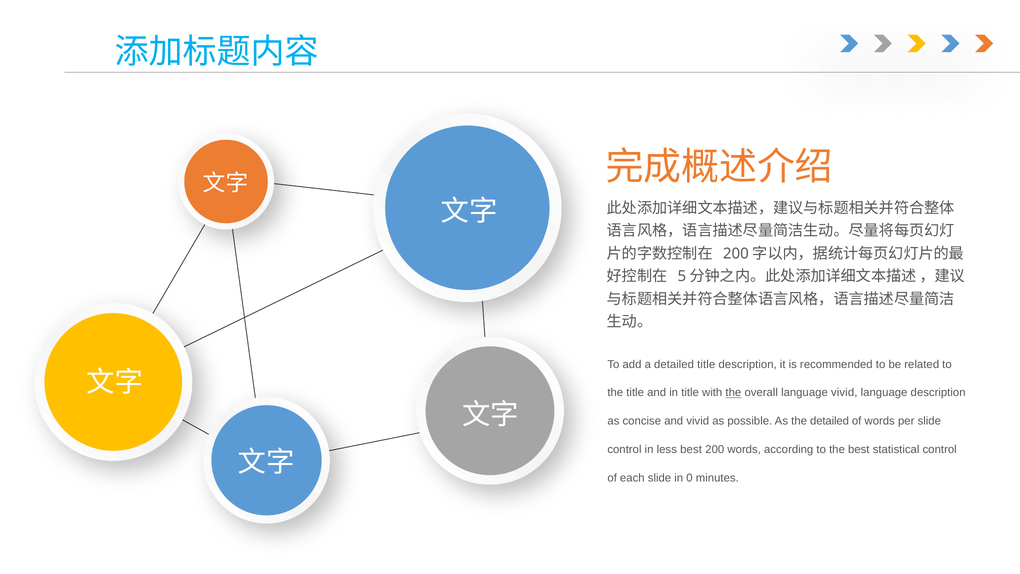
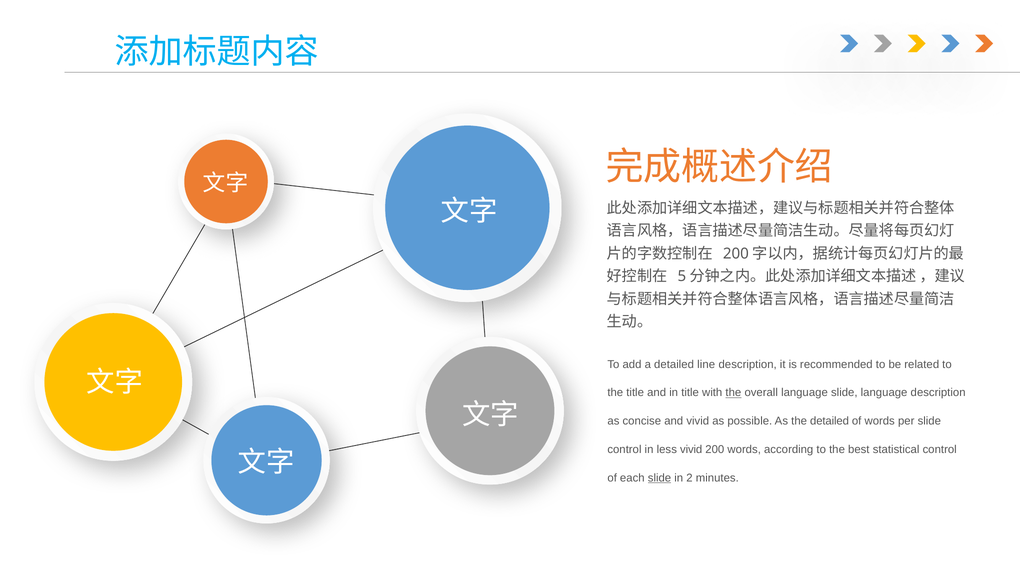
detailed title: title -> line
language vivid: vivid -> slide
less best: best -> vivid
slide at (659, 478) underline: none -> present
0: 0 -> 2
